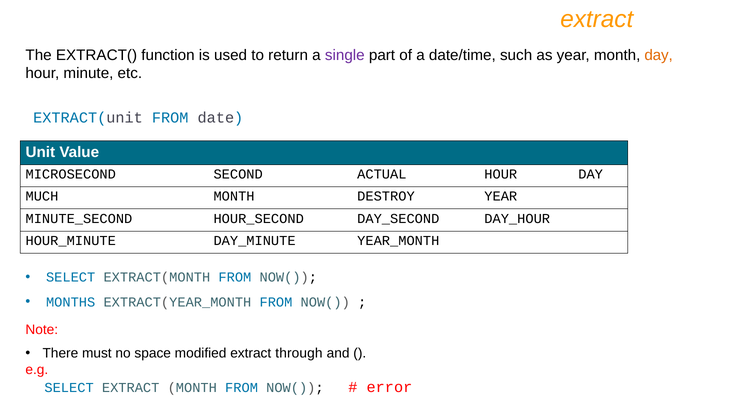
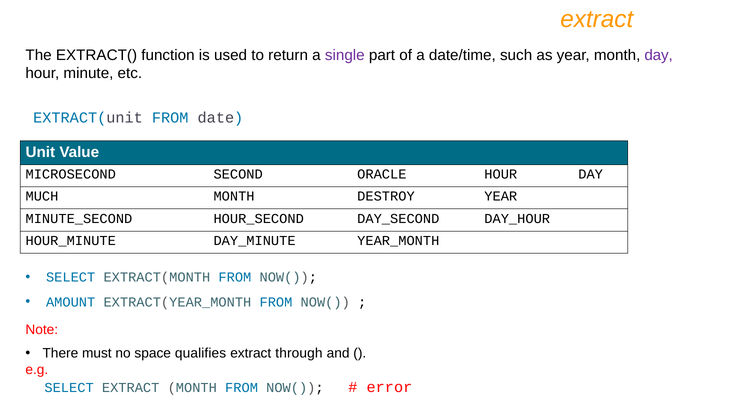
day at (659, 55) colour: orange -> purple
ACTUAL: ACTUAL -> ORACLE
MONTHS: MONTHS -> AMOUNT
modified: modified -> qualifies
